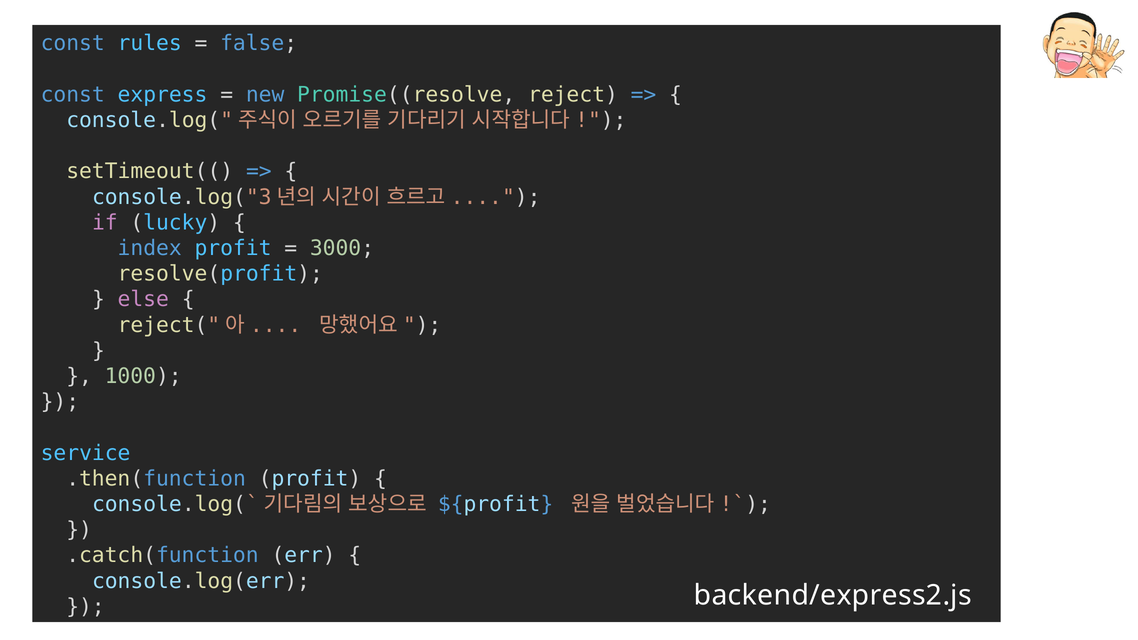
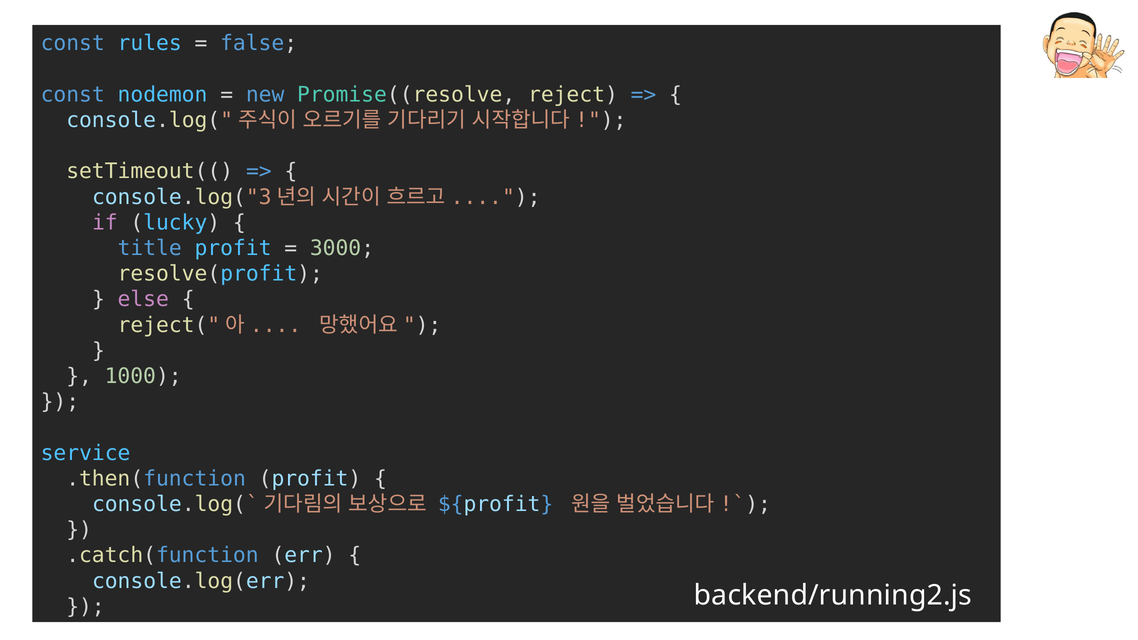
express: express -> nodemon
index: index -> title
backend/express2.js: backend/express2.js -> backend/running2.js
